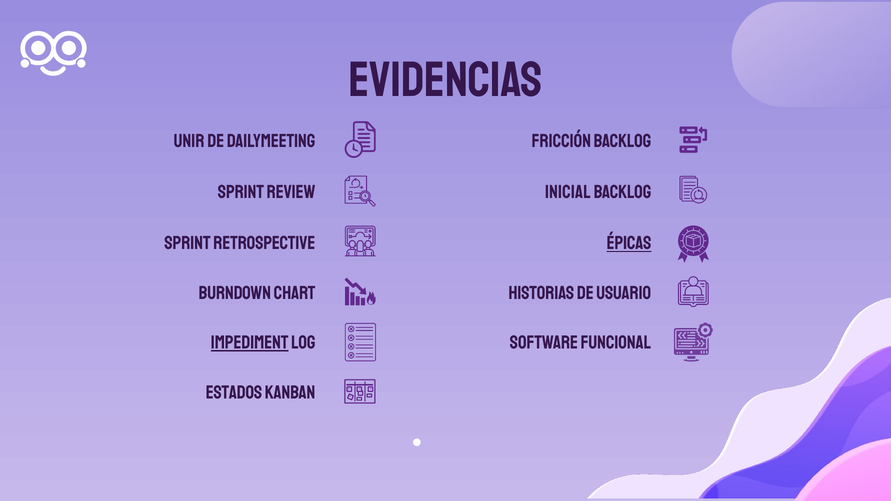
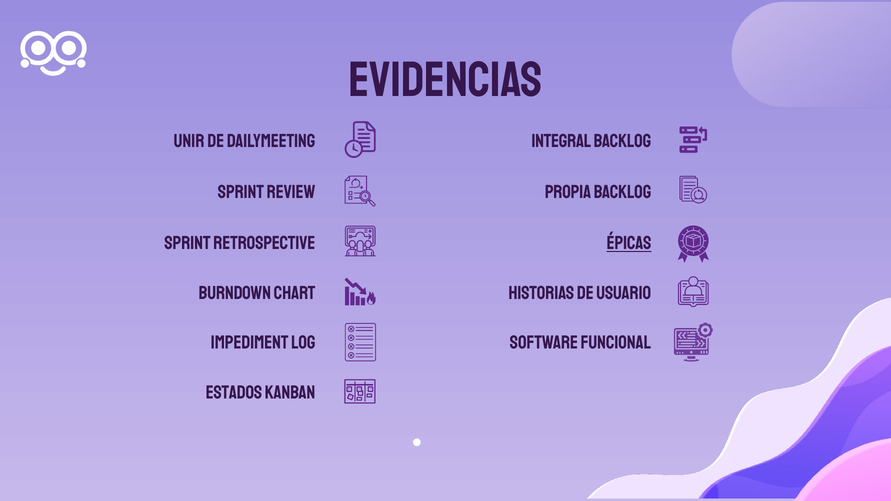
Fricción: Fricción -> Integral
Inicial: Inicial -> Propia
Impediment underline: present -> none
